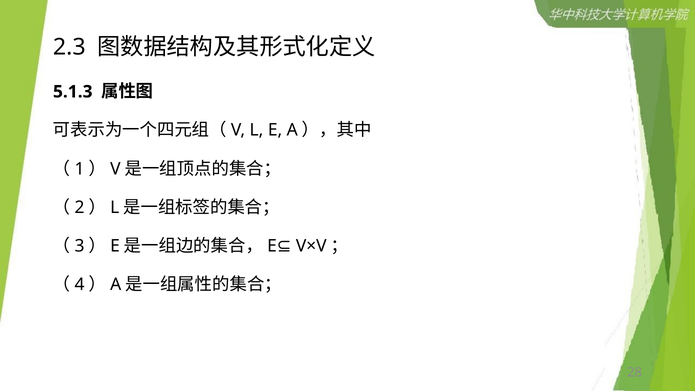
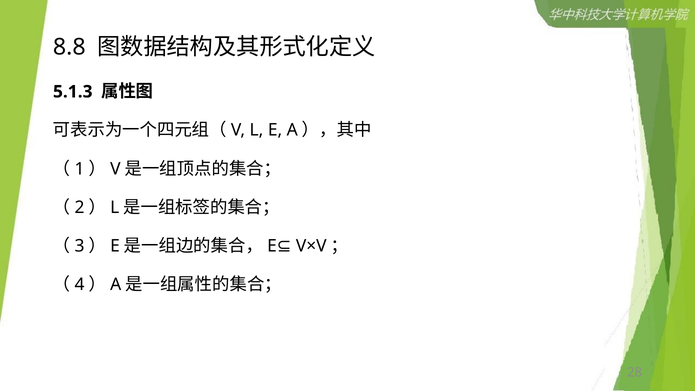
2.3: 2.3 -> 8.8
